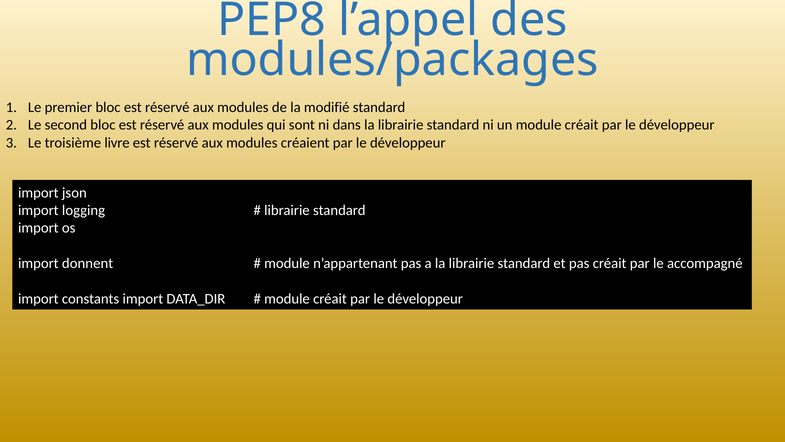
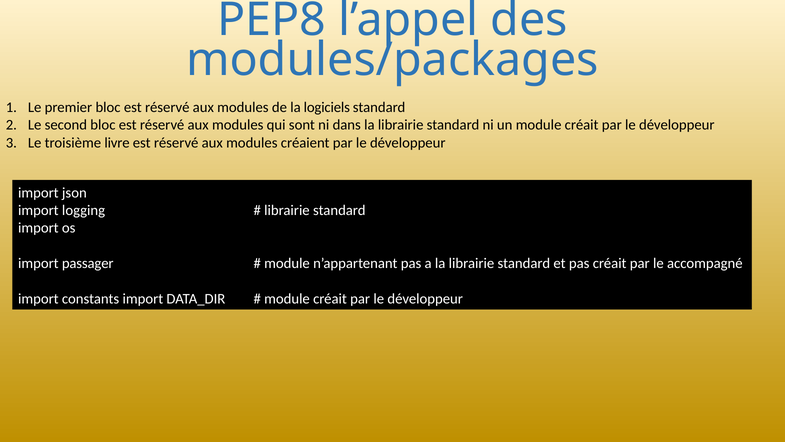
modifié: modifié -> logiciels
donnent: donnent -> passager
